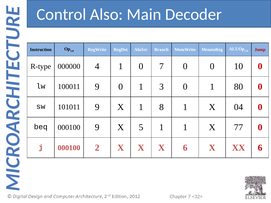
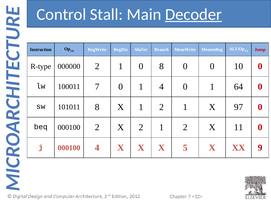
Also: Also -> Stall
Decoder underline: none -> present
000000 4: 4 -> 2
0 7: 7 -> 8
100011 9: 9 -> 7
1 3: 3 -> 4
80: 80 -> 64
101011 9: 9 -> 8
X 1 8: 8 -> 2
04: 04 -> 97
000100 9: 9 -> 2
X 5: 5 -> 2
1 at (185, 128): 1 -> 2
77: 77 -> 11
000100 2: 2 -> 4
X 6: 6 -> 5
XX 6: 6 -> 9
